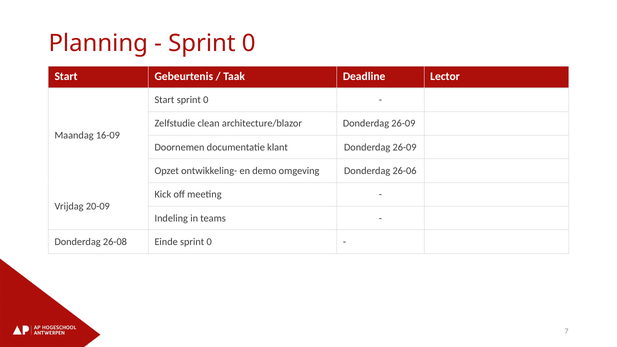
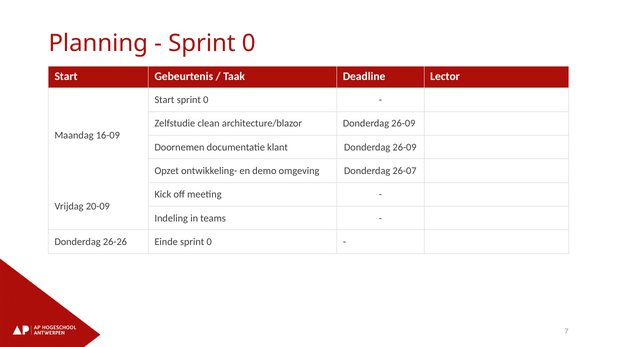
26-06: 26-06 -> 26-07
26-08: 26-08 -> 26-26
